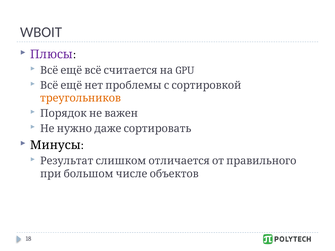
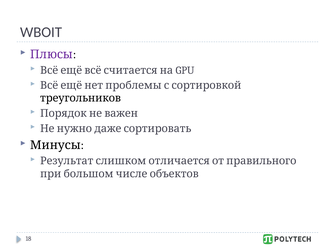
треугольников colour: orange -> black
